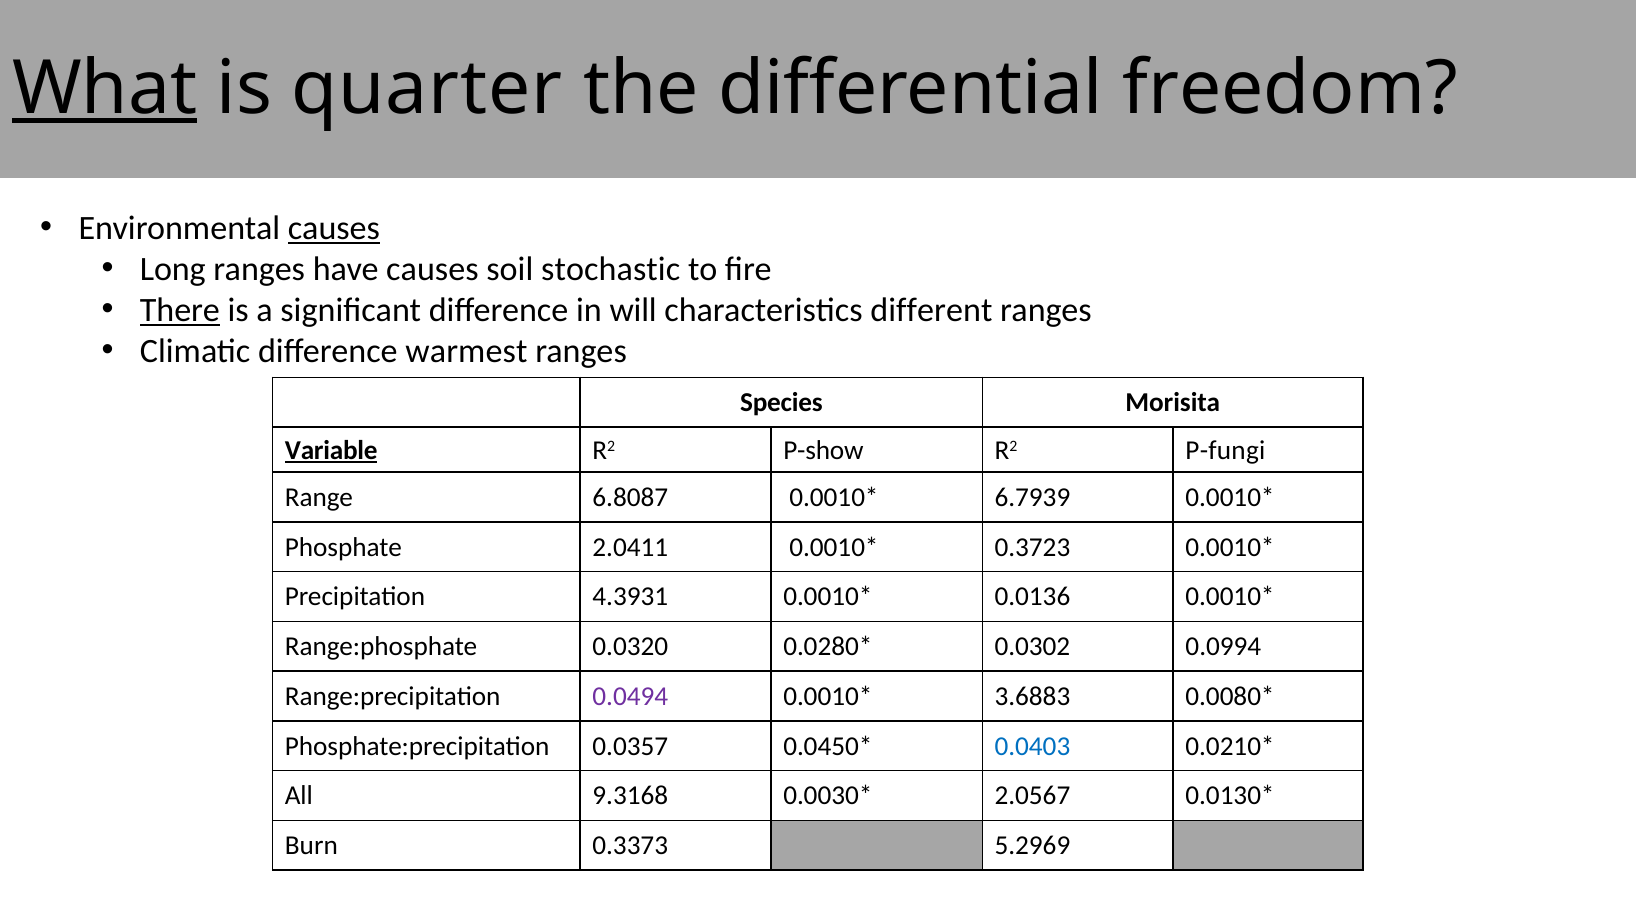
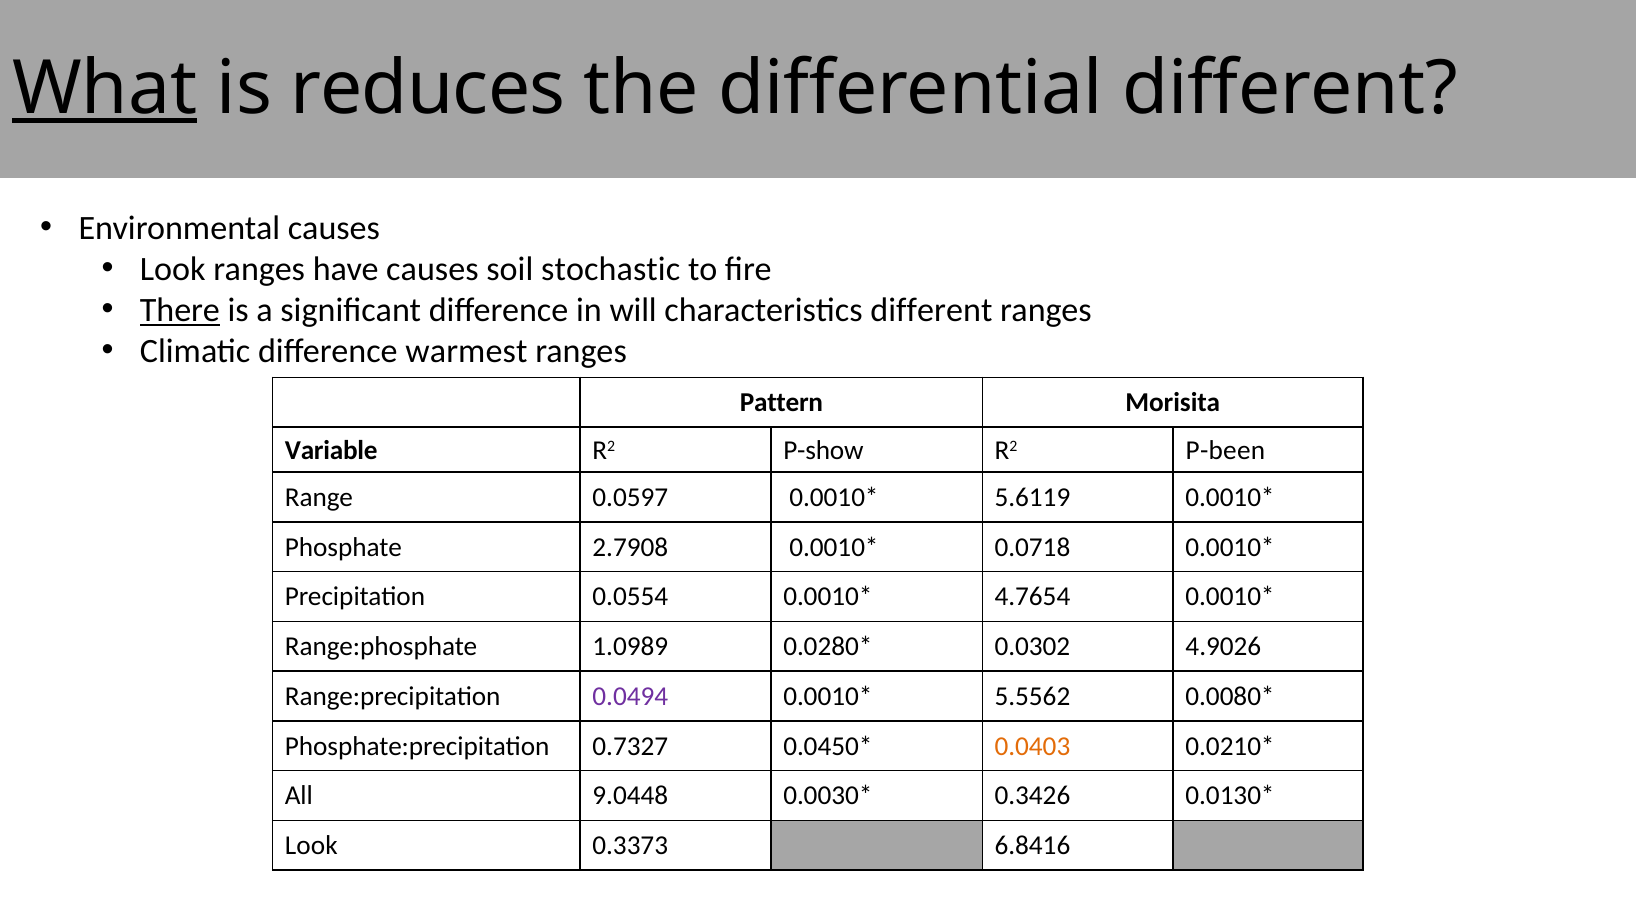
quarter: quarter -> reduces
differential freedom: freedom -> different
causes at (334, 229) underline: present -> none
Long at (173, 270): Long -> Look
Species: Species -> Pattern
Variable underline: present -> none
P-fungi: P-fungi -> P-been
6.8087: 6.8087 -> 0.0597
6.7939: 6.7939 -> 5.6119
2.0411: 2.0411 -> 2.7908
0.3723: 0.3723 -> 0.0718
4.3931: 4.3931 -> 0.0554
0.0136: 0.0136 -> 4.7654
0.0320: 0.0320 -> 1.0989
0.0994: 0.0994 -> 4.9026
3.6883: 3.6883 -> 5.5562
0.0357: 0.0357 -> 0.7327
0.0403 colour: blue -> orange
9.3168: 9.3168 -> 9.0448
2.0567: 2.0567 -> 0.3426
Burn at (311, 846): Burn -> Look
5.2969: 5.2969 -> 6.8416
